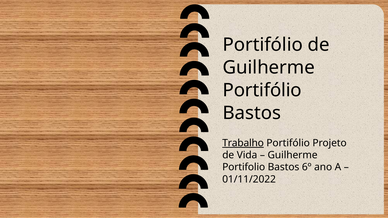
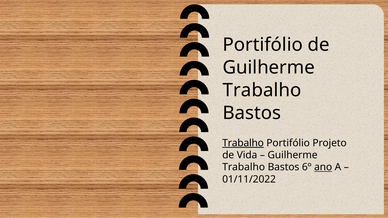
Portifólio at (262, 90): Portifólio -> Trabalho
Portifolio at (244, 167): Portifolio -> Trabalho
ano underline: none -> present
